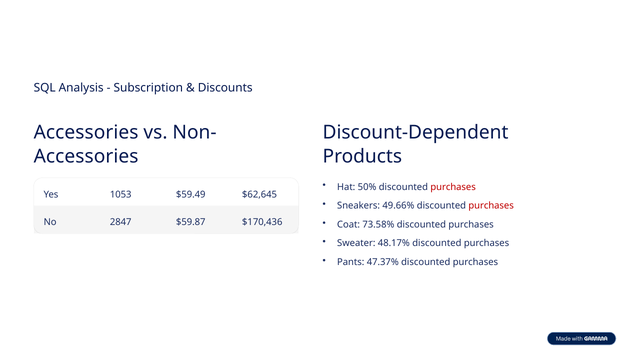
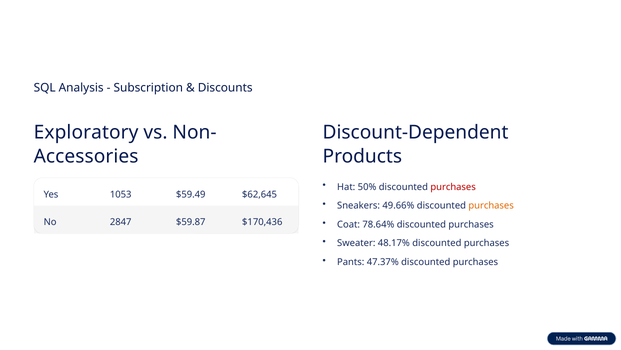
Accessories at (86, 132): Accessories -> Exploratory
purchases at (491, 205) colour: red -> orange
73.58%: 73.58% -> 78.64%
